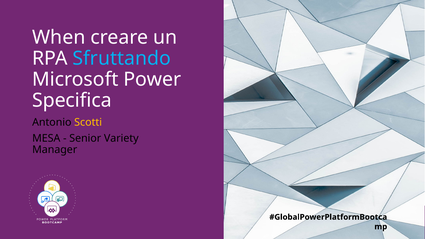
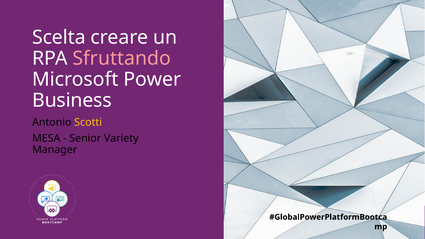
When: When -> Scelta
Sfruttando colour: light blue -> pink
Specifica: Specifica -> Business
